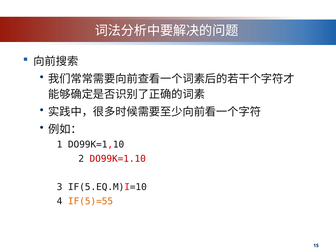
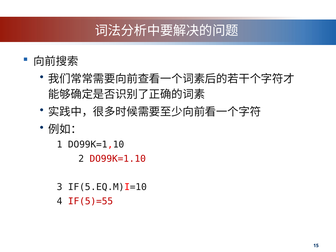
IF(5)=55 colour: orange -> red
